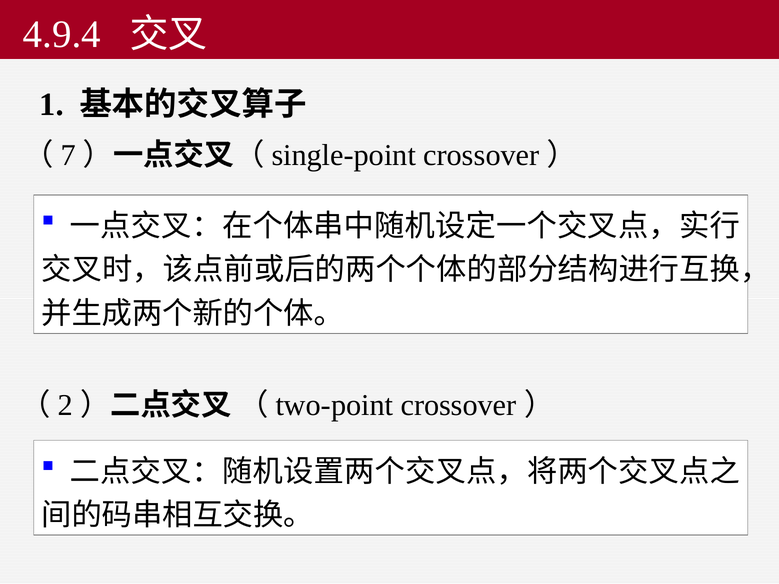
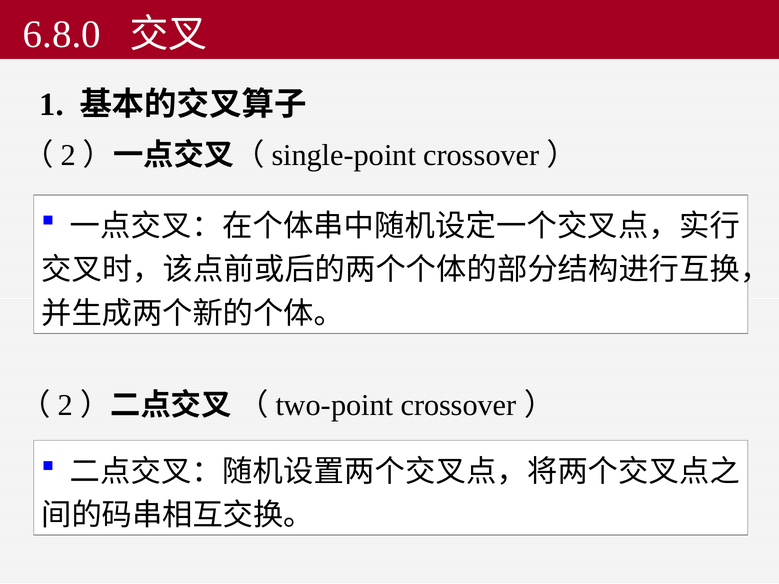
4.9.4: 4.9.4 -> 6.8.0
7 at (68, 156): 7 -> 2
